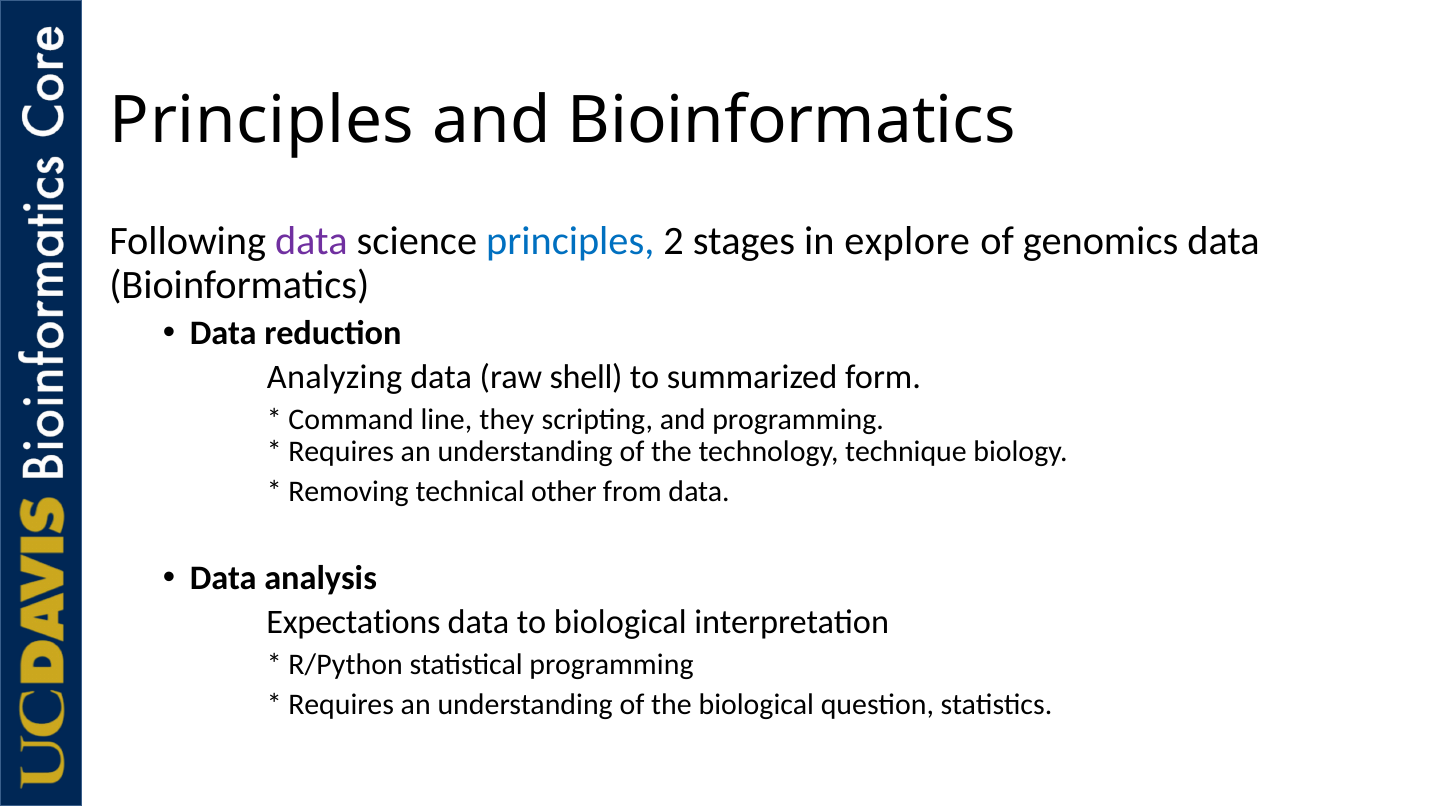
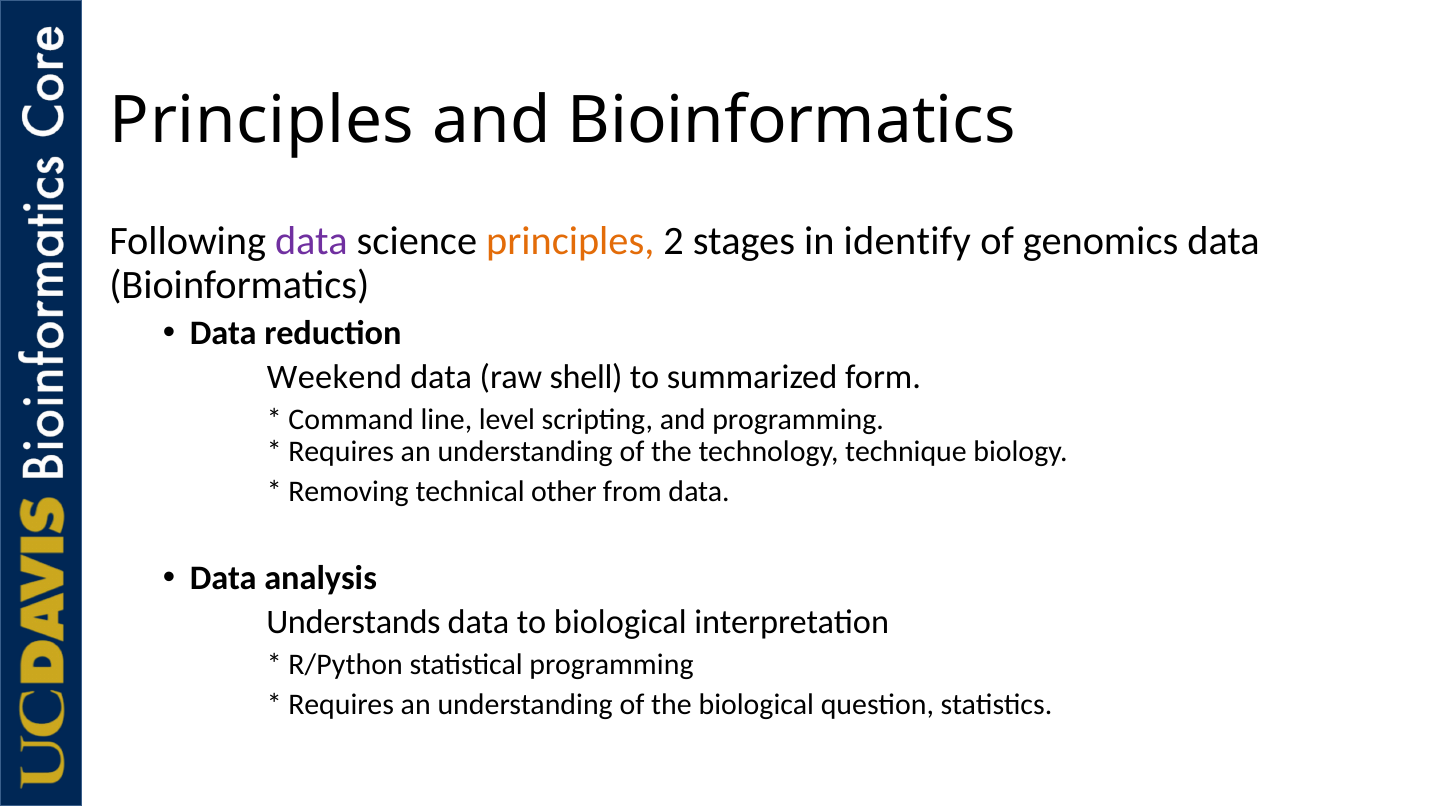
principles at (570, 241) colour: blue -> orange
explore: explore -> identify
Analyzing: Analyzing -> Weekend
they: they -> level
Expectations: Expectations -> Understands
